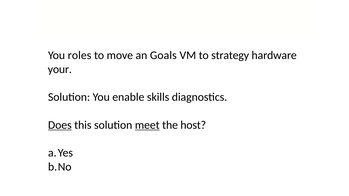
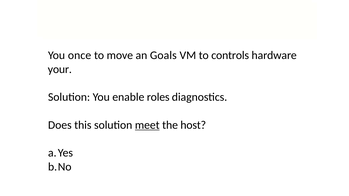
roles: roles -> once
strategy: strategy -> controls
skills: skills -> roles
Does underline: present -> none
